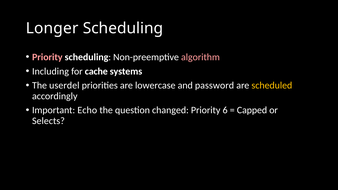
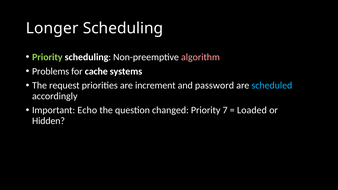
Priority at (47, 57) colour: pink -> light green
Including: Including -> Problems
userdel: userdel -> request
lowercase: lowercase -> increment
scheduled colour: yellow -> light blue
6: 6 -> 7
Capped: Capped -> Loaded
Selects: Selects -> Hidden
